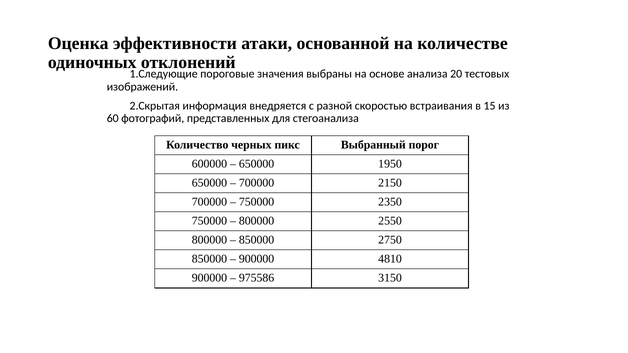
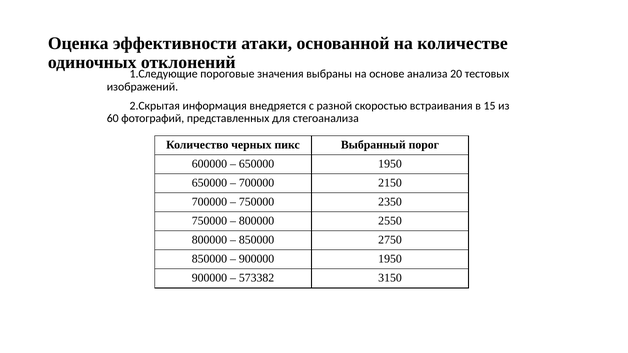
900000 4810: 4810 -> 1950
975586: 975586 -> 573382
